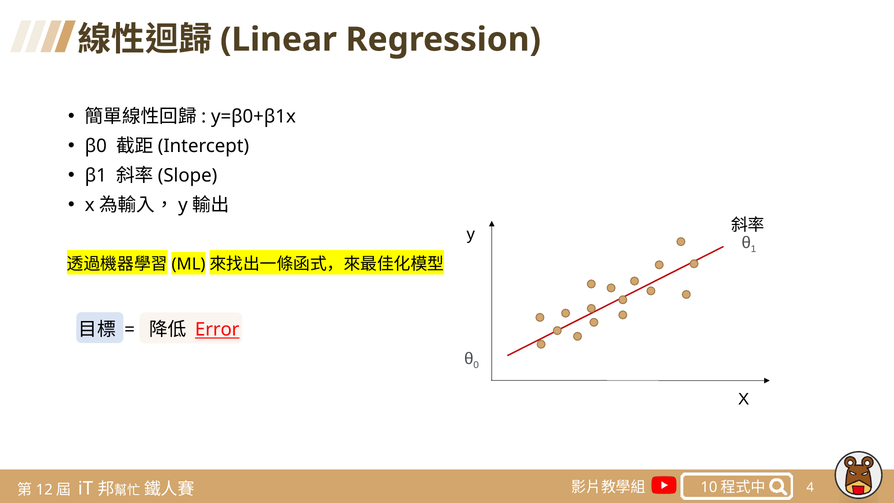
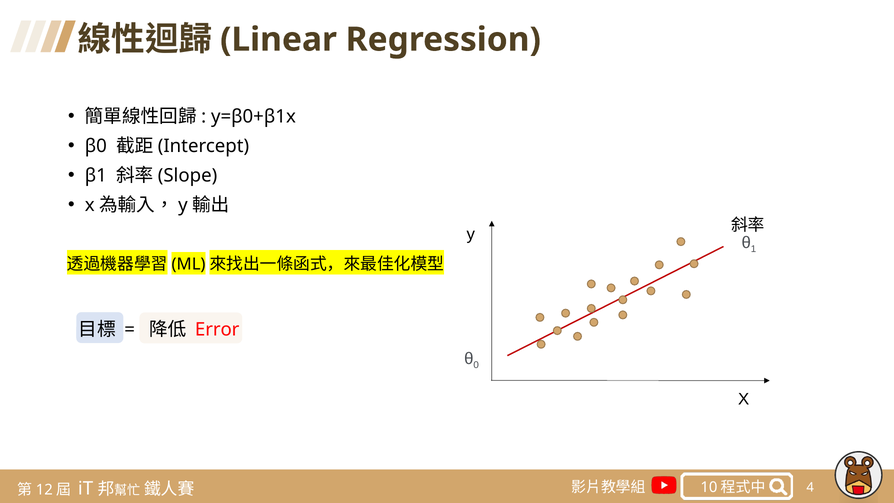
Error underline: present -> none
